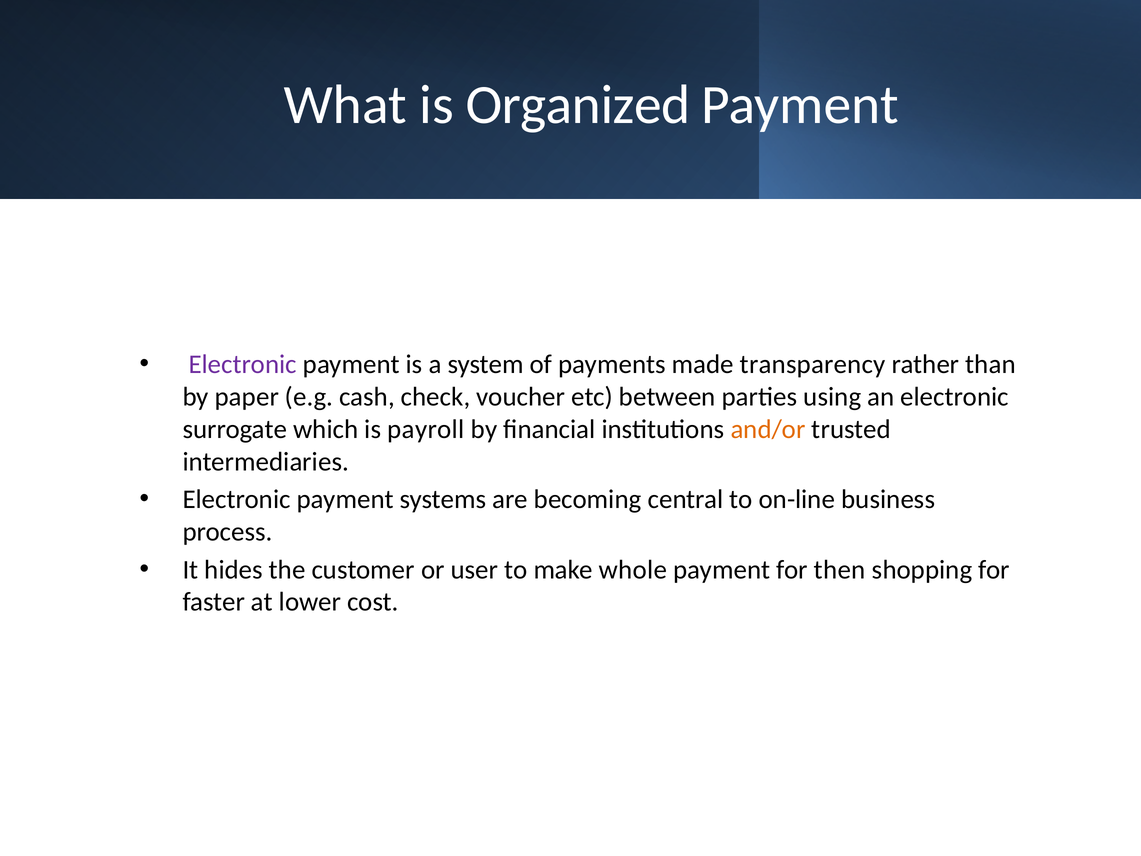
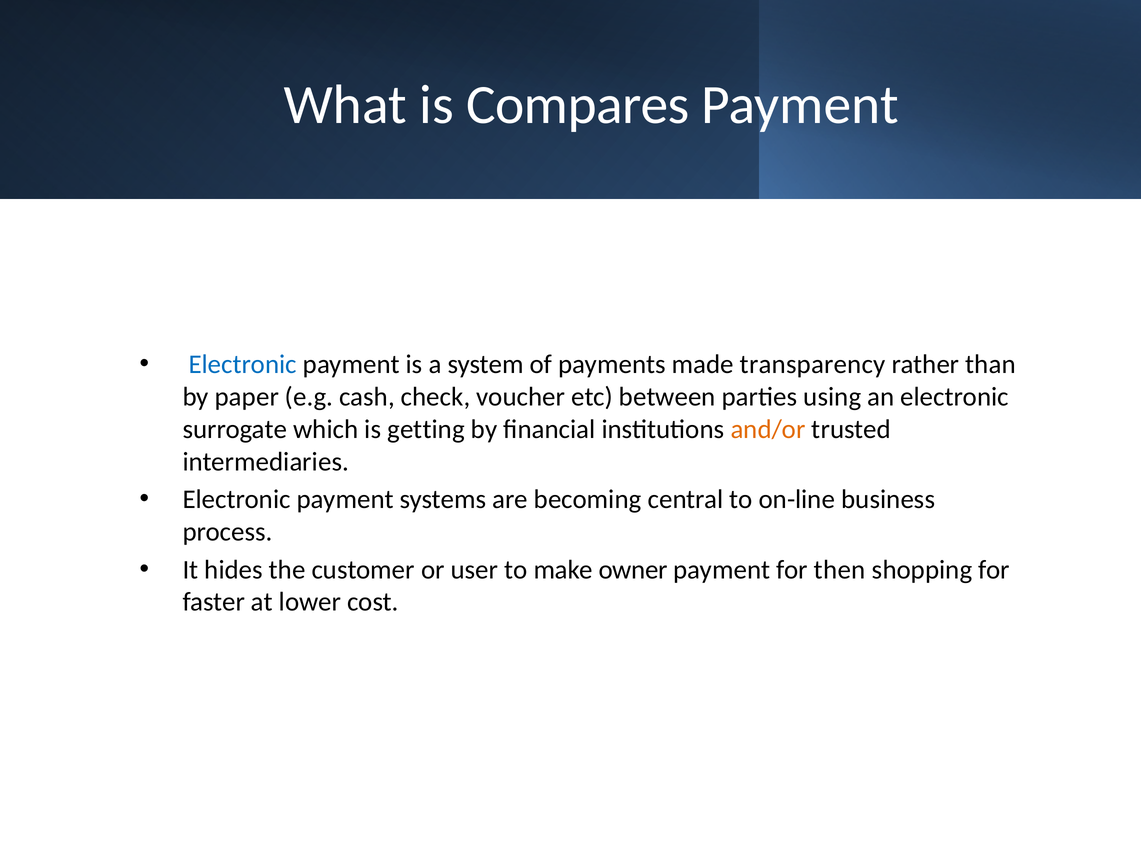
Organized: Organized -> Compares
Electronic at (243, 364) colour: purple -> blue
payroll: payroll -> getting
whole: whole -> owner
